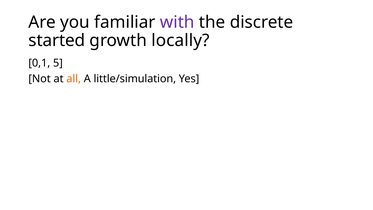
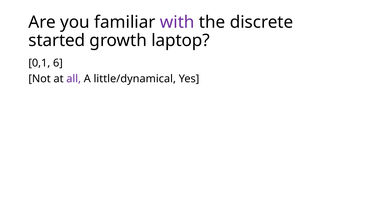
locally: locally -> laptop
5: 5 -> 6
all colour: orange -> purple
little/simulation: little/simulation -> little/dynamical
